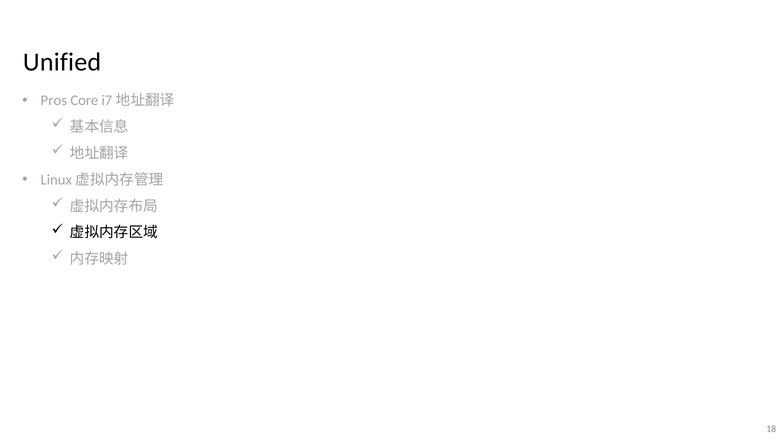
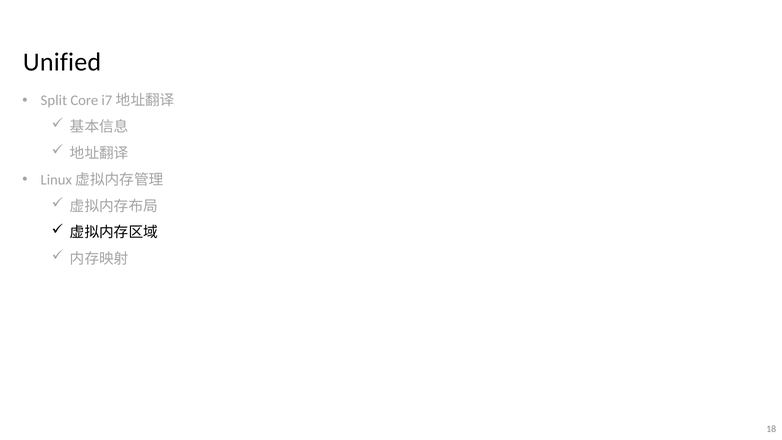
Pros: Pros -> Split
